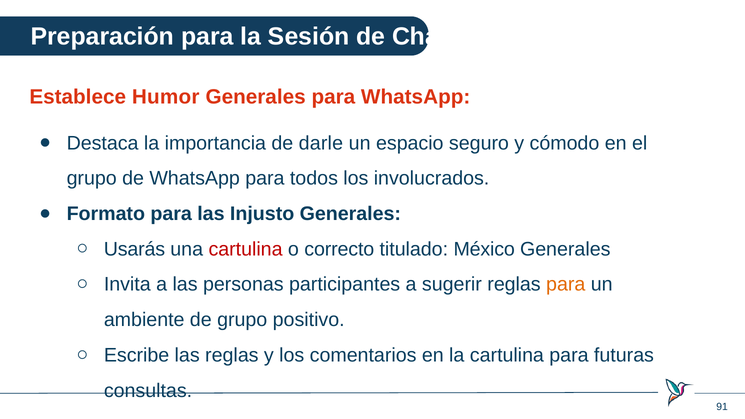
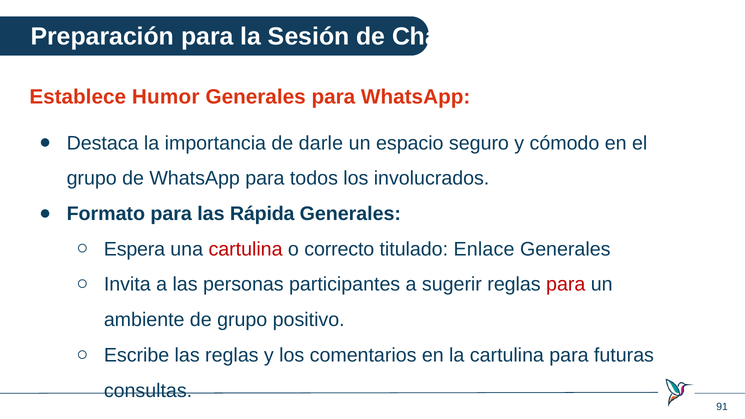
Injusto: Injusto -> Rápida
Usarás: Usarás -> Espera
México: México -> Enlace
para at (566, 285) colour: orange -> red
